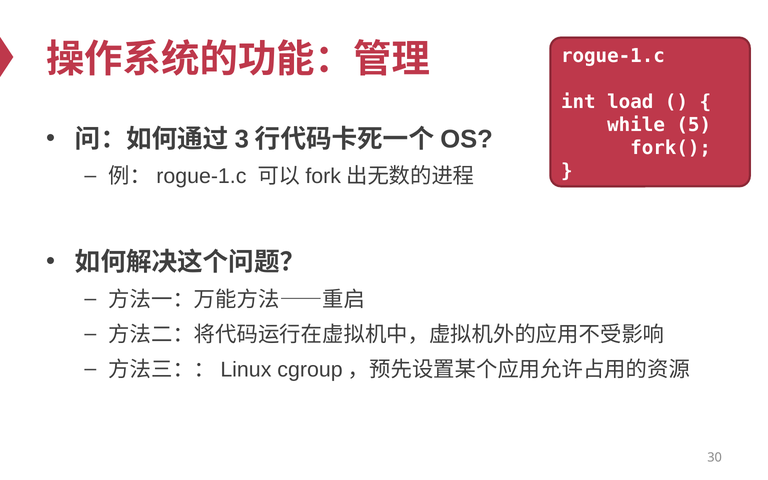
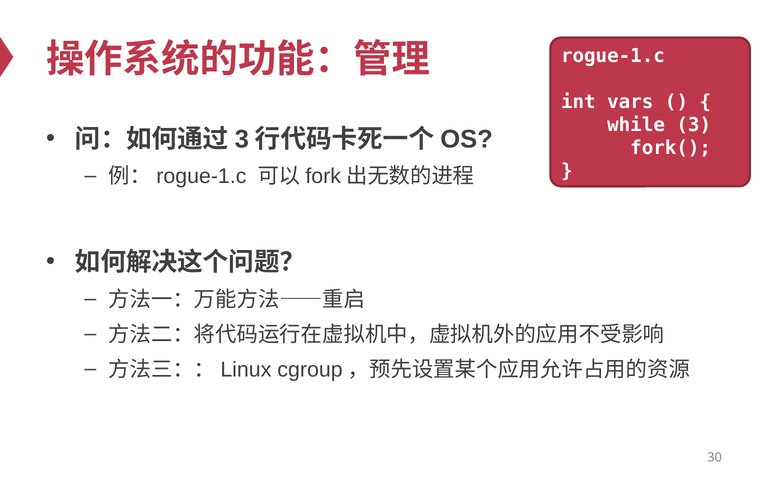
load: load -> vars
5: 5 -> 3
